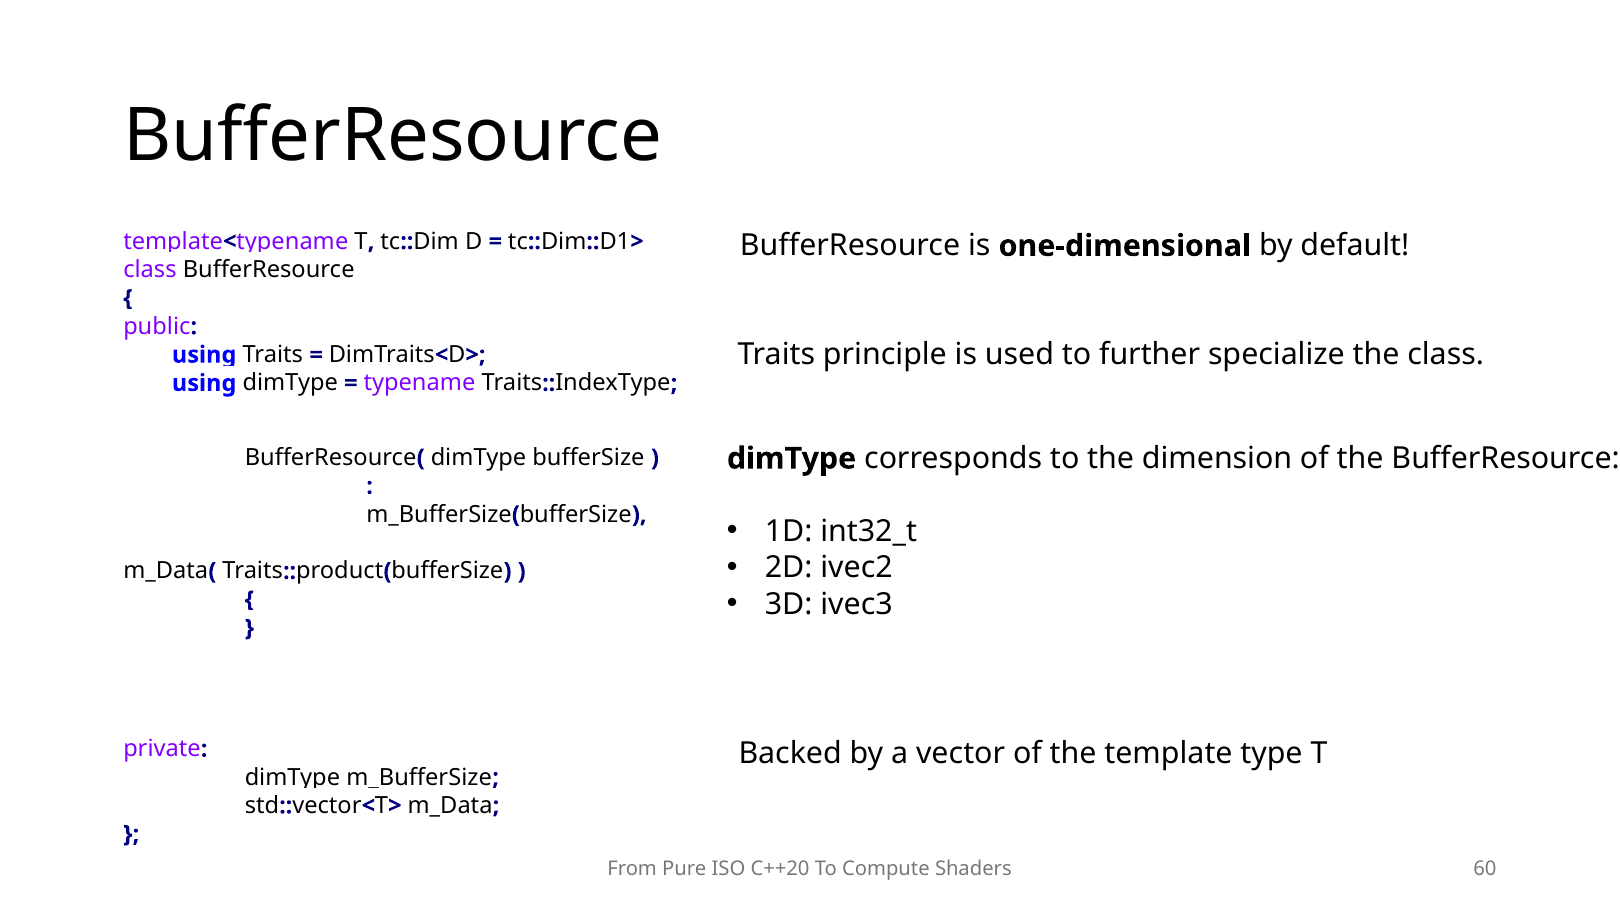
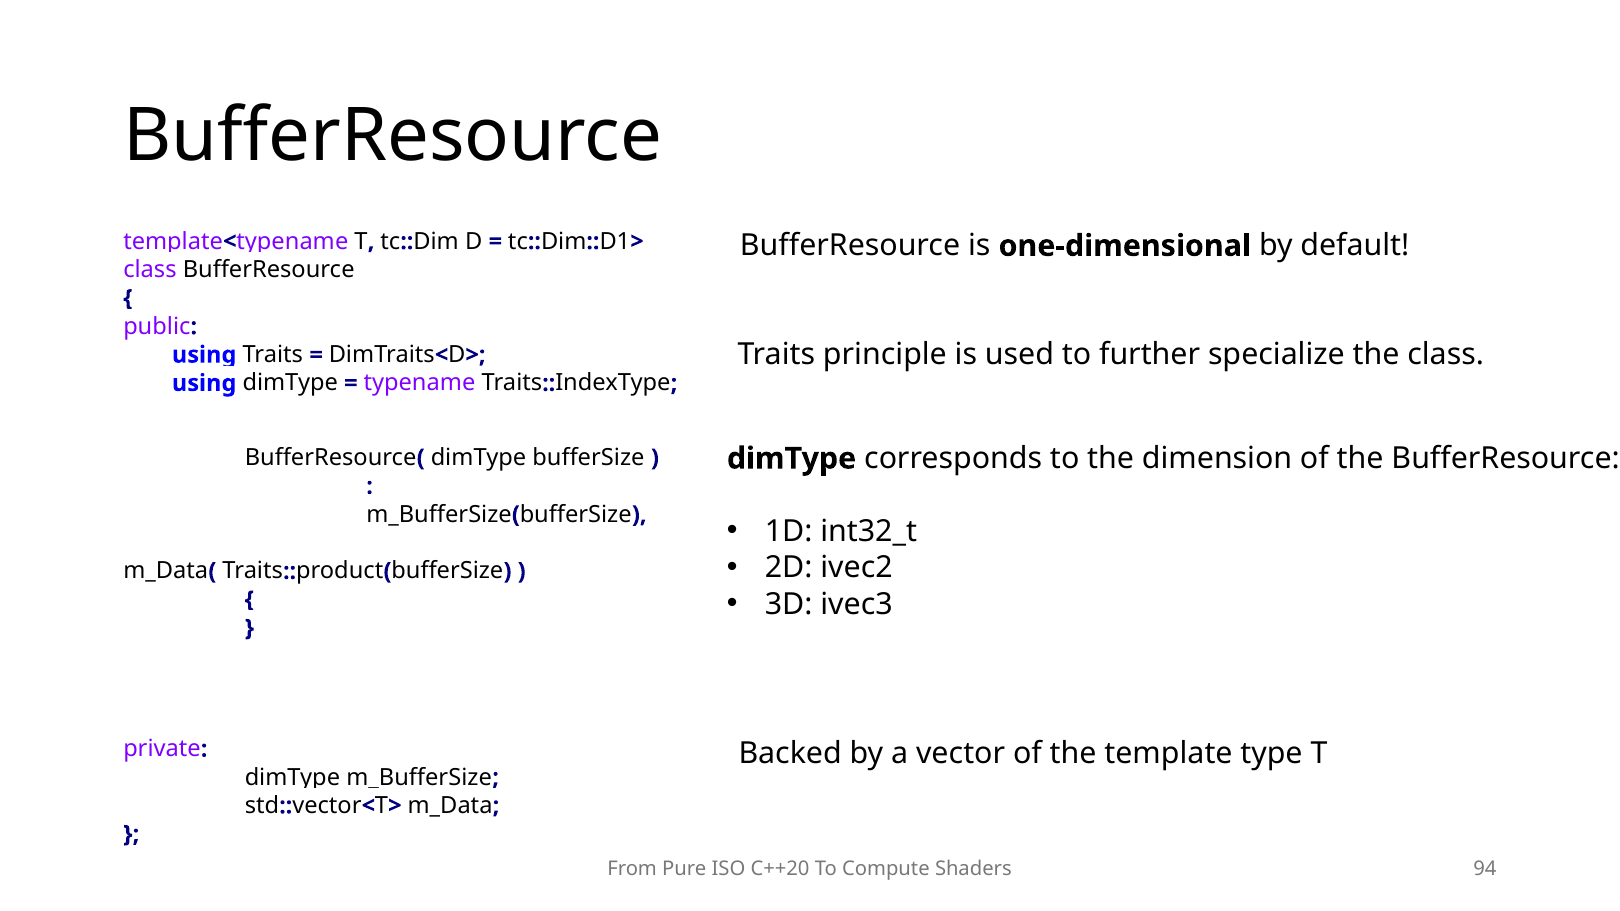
60: 60 -> 94
